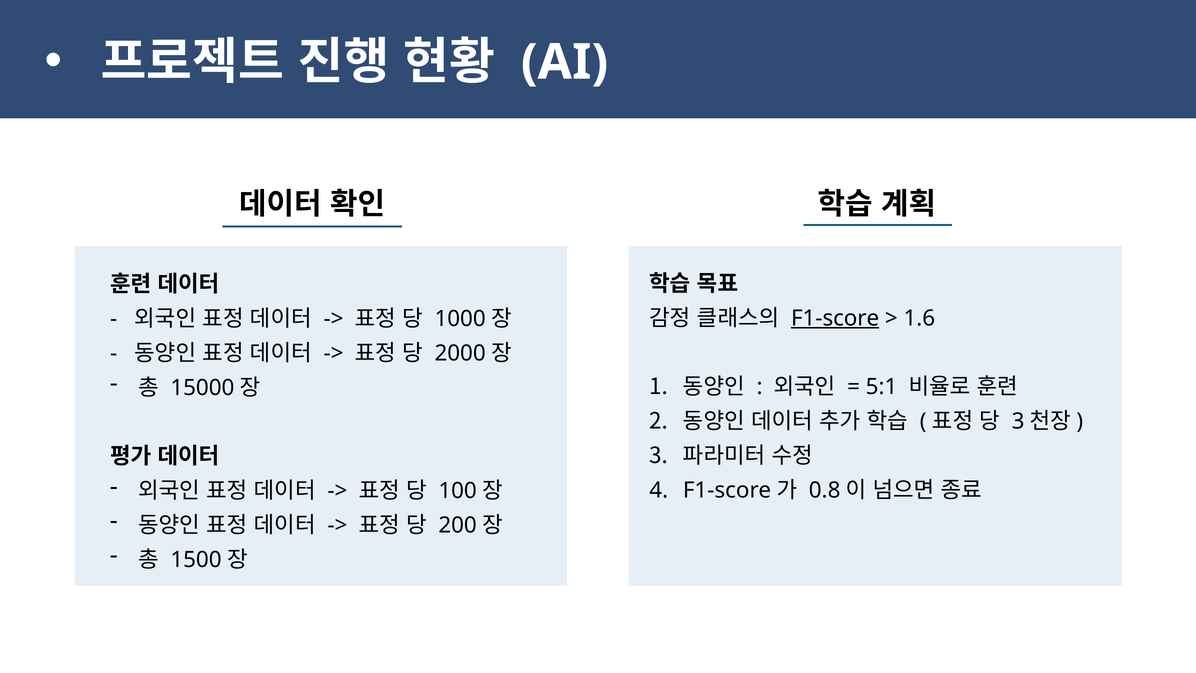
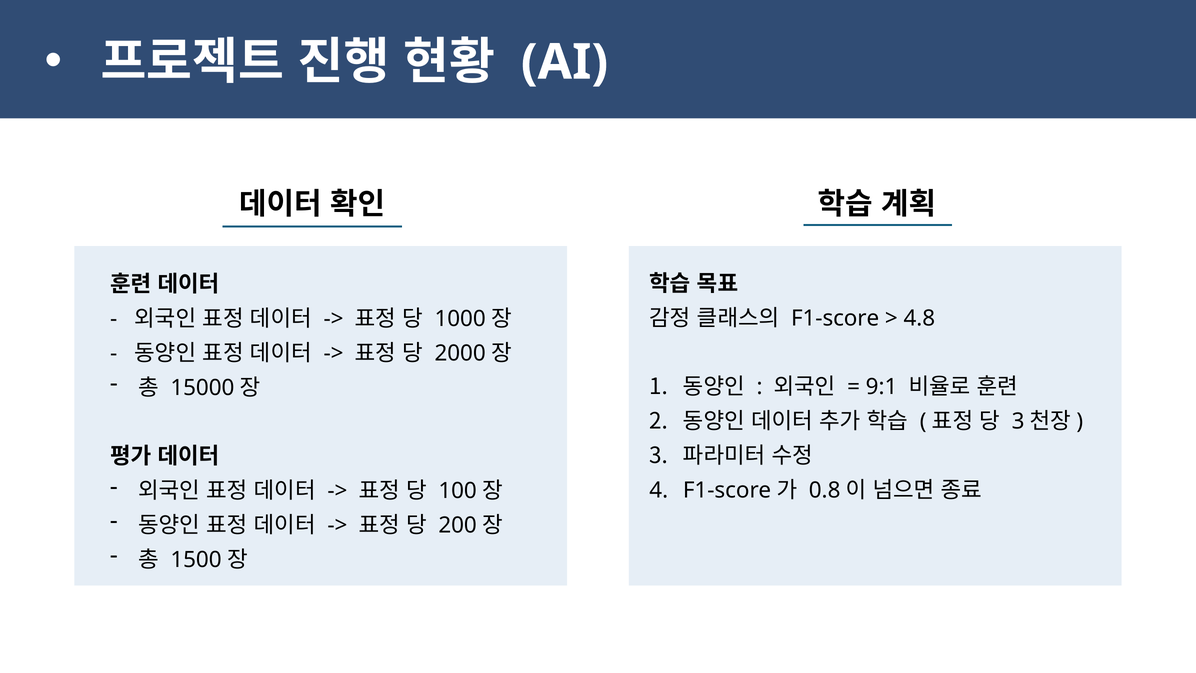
F1-score underline: present -> none
1.6: 1.6 -> 4.8
5:1: 5:1 -> 9:1
